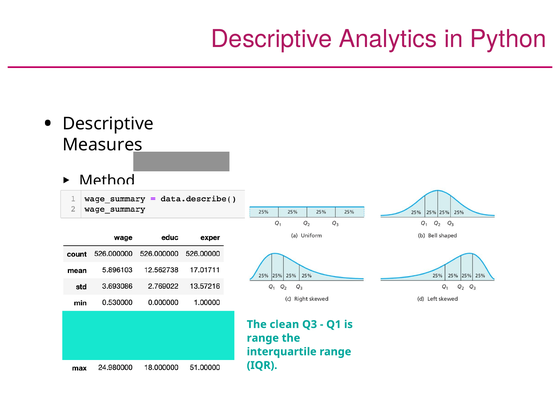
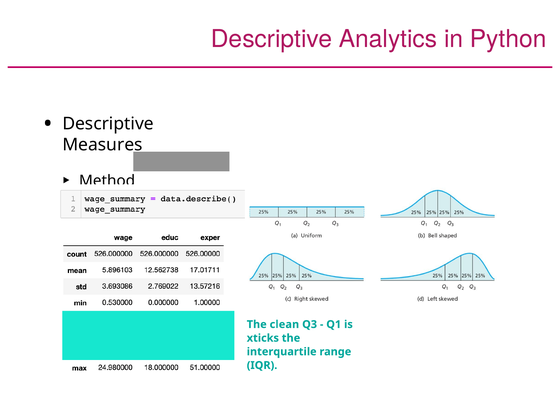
range at (263, 338): range -> xticks
